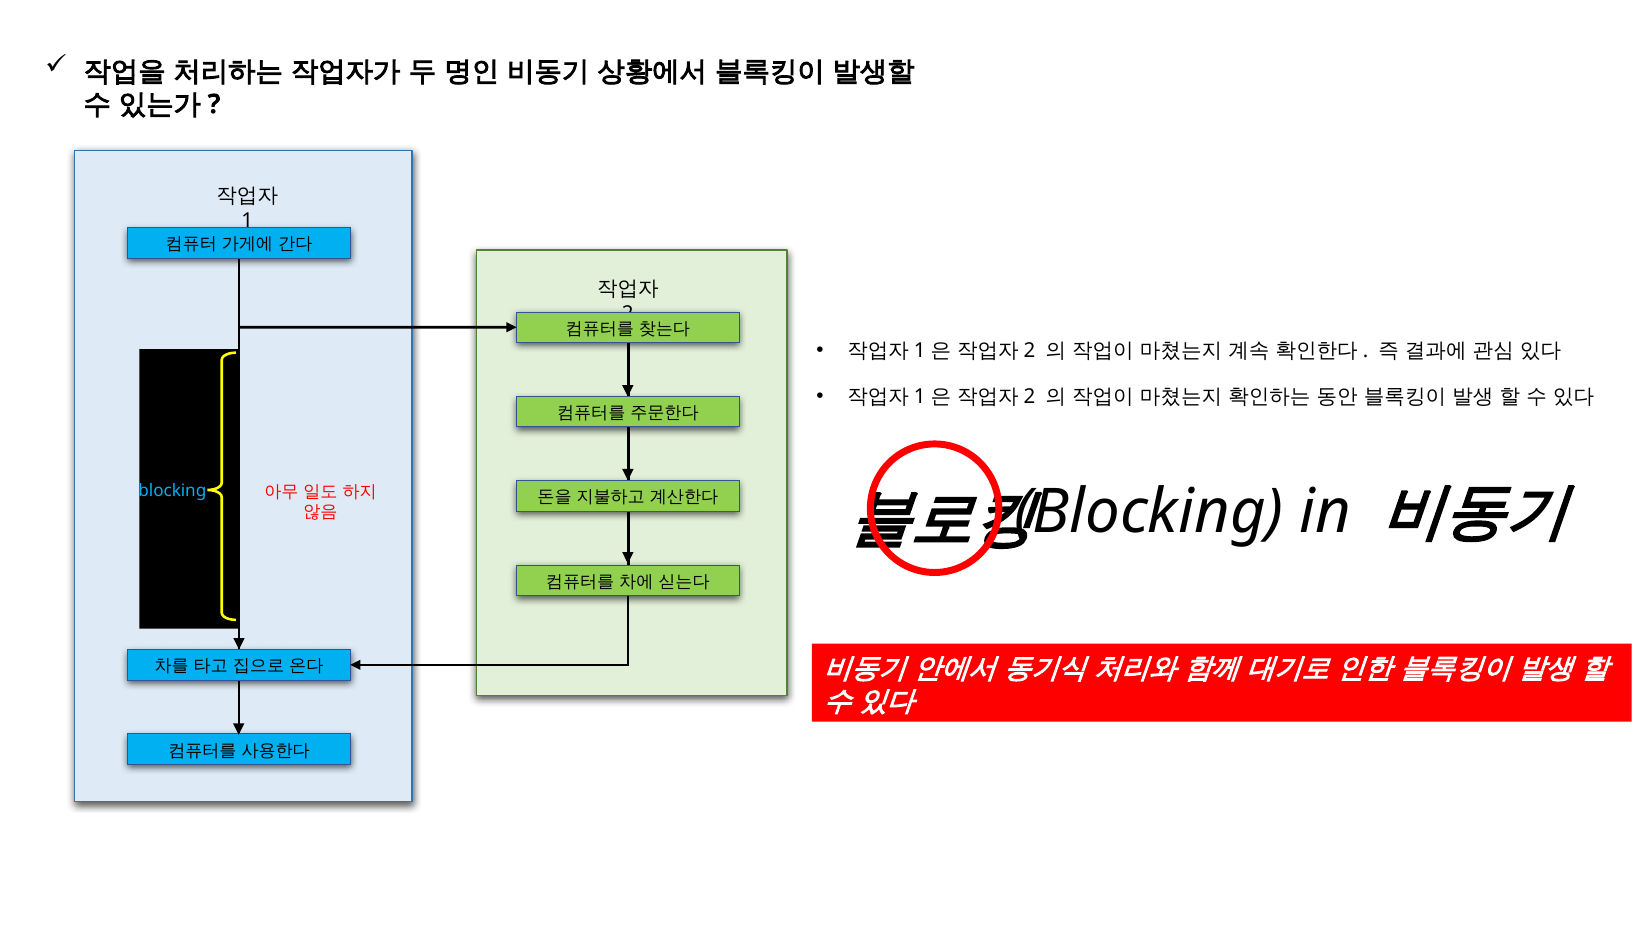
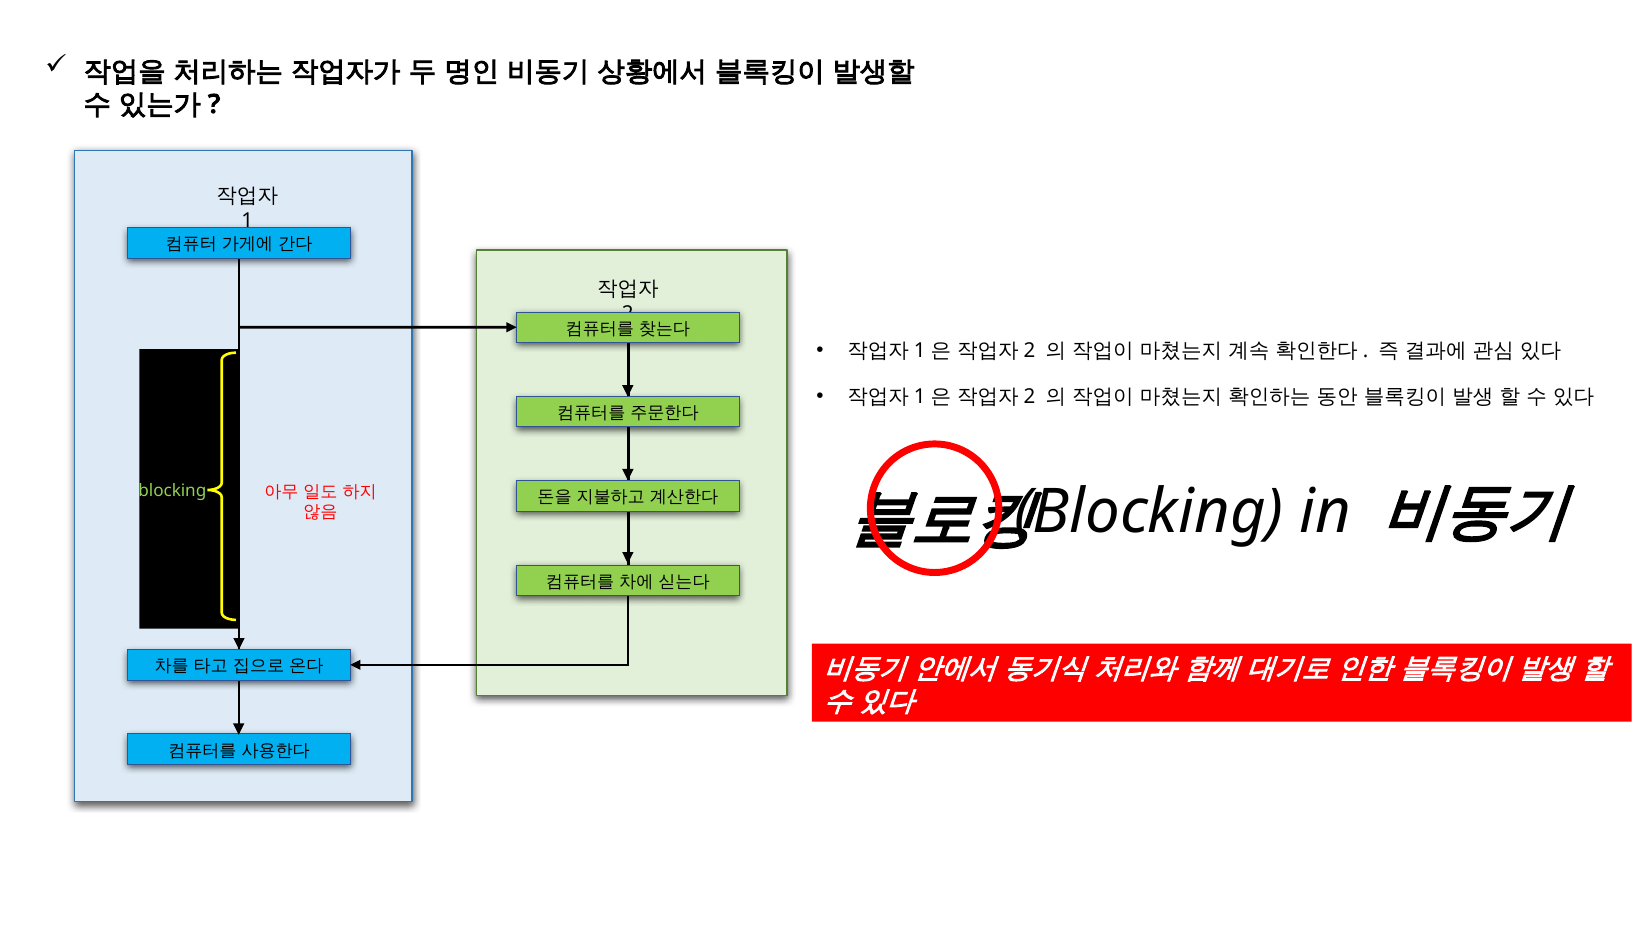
blocking colour: light blue -> light green
